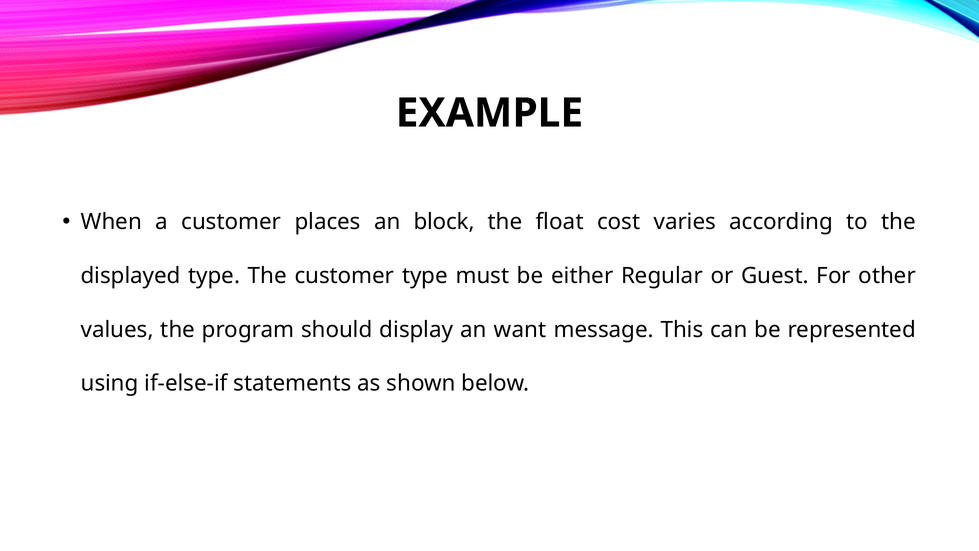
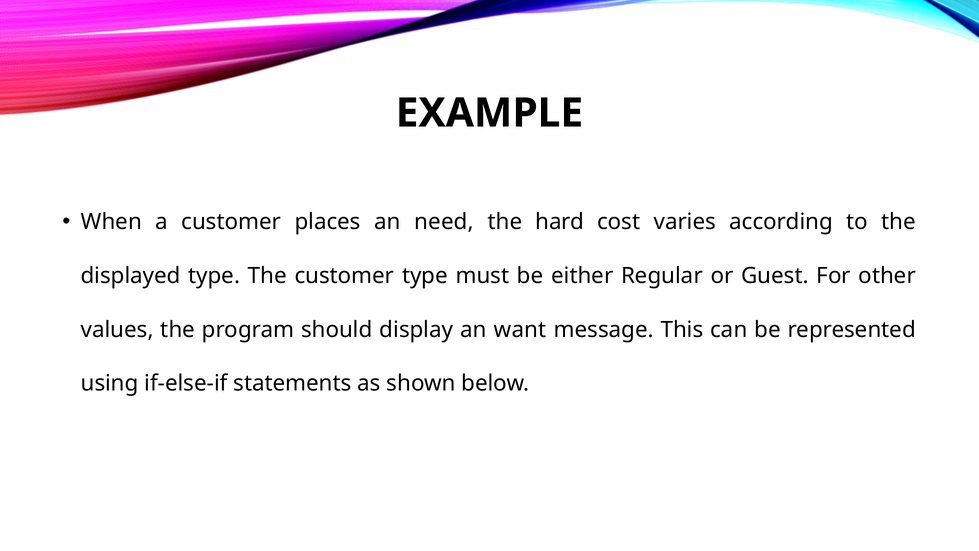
block: block -> need
float: float -> hard
